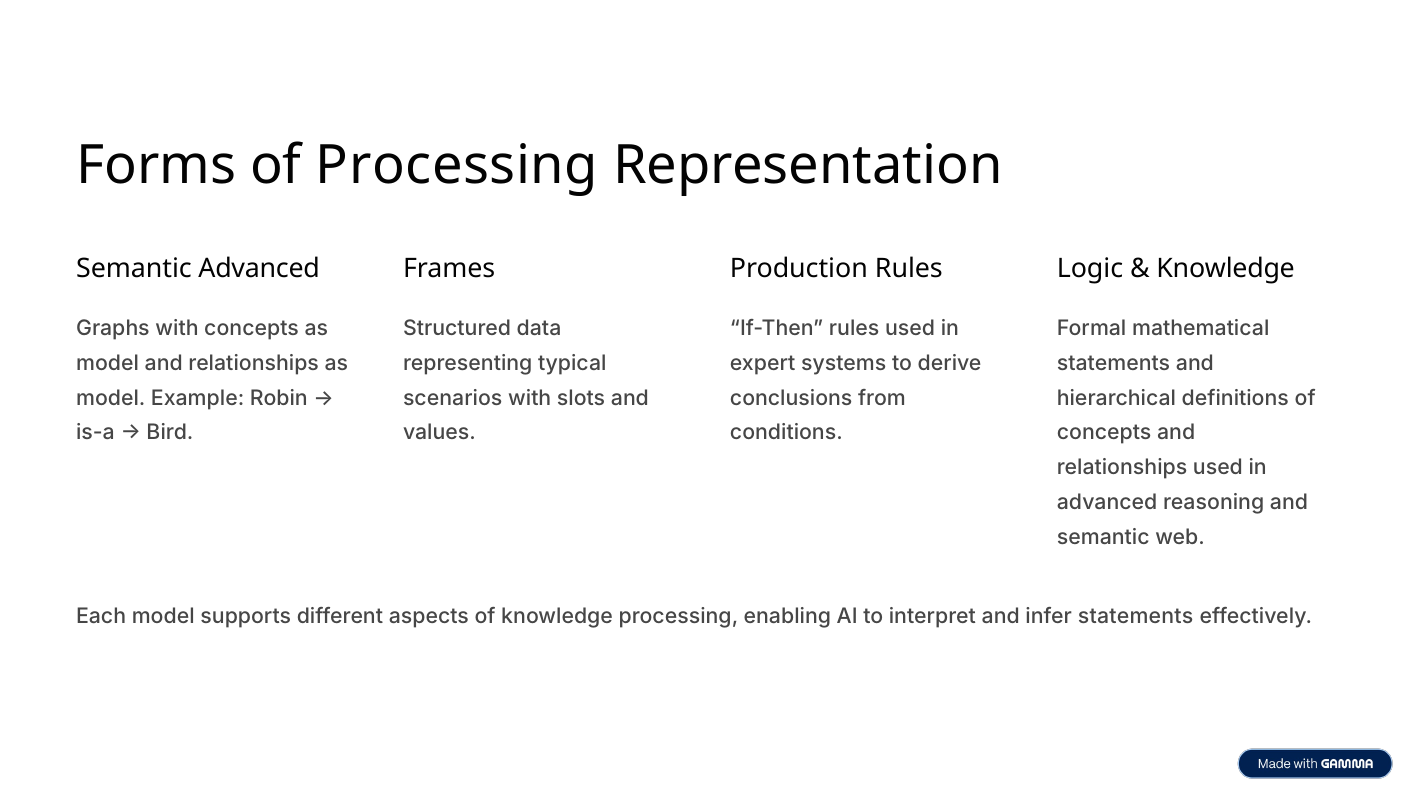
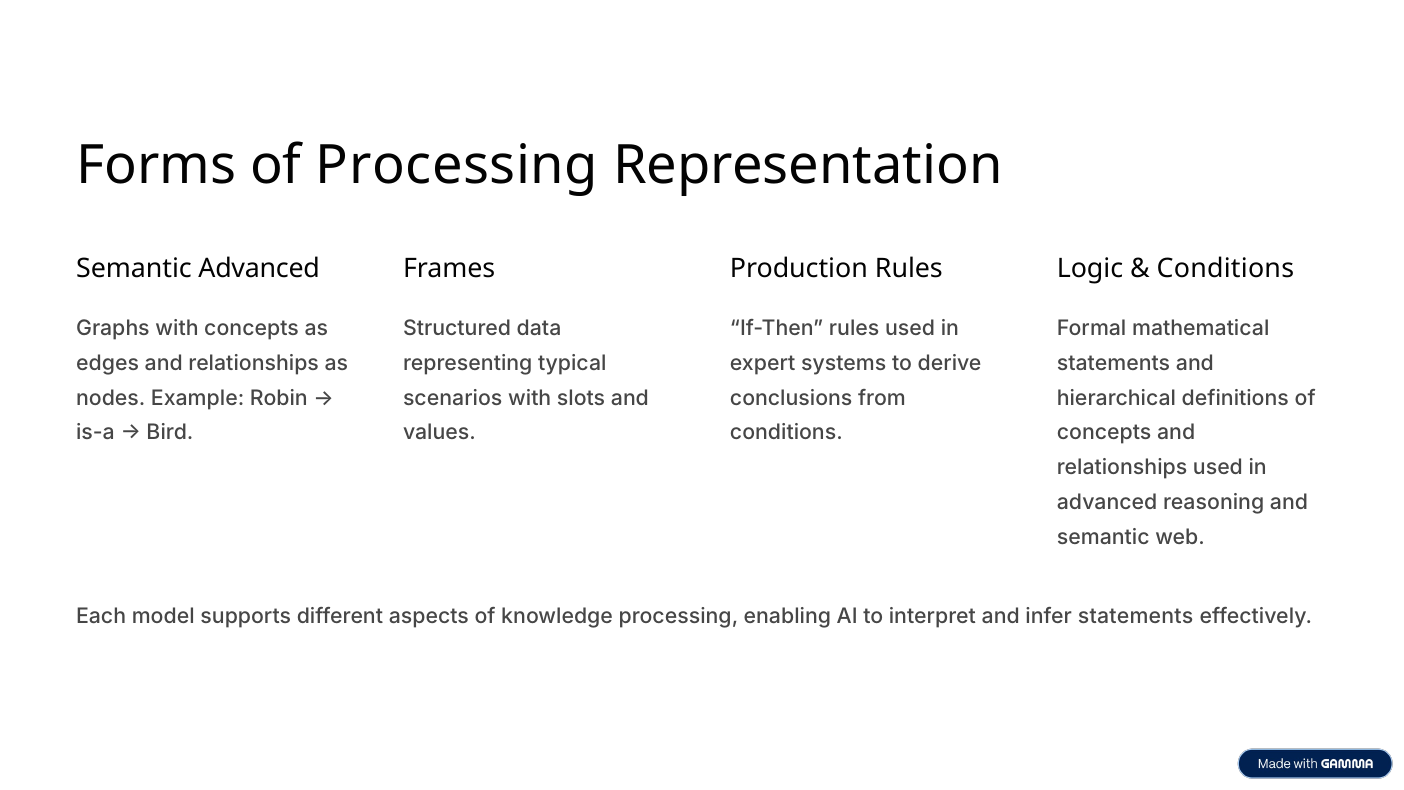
Knowledge at (1226, 269): Knowledge -> Conditions
model at (108, 363): model -> edges
model at (111, 398): model -> nodes
